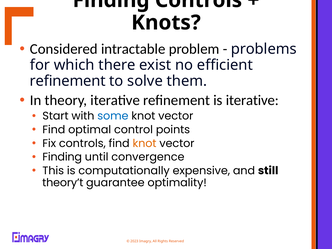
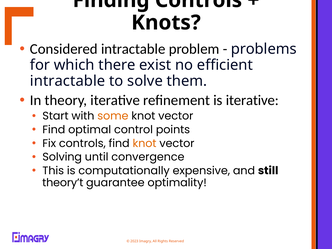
refinement at (68, 81): refinement -> intractable
some colour: blue -> orange
Finding at (62, 157): Finding -> Solving
